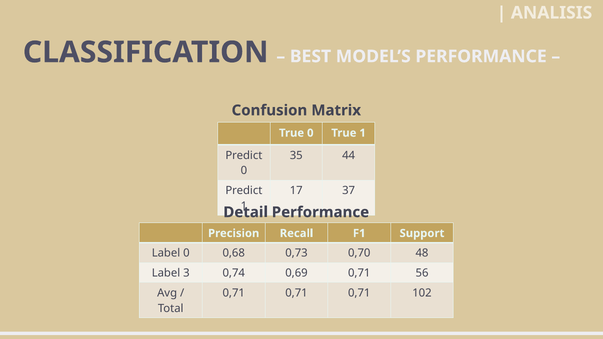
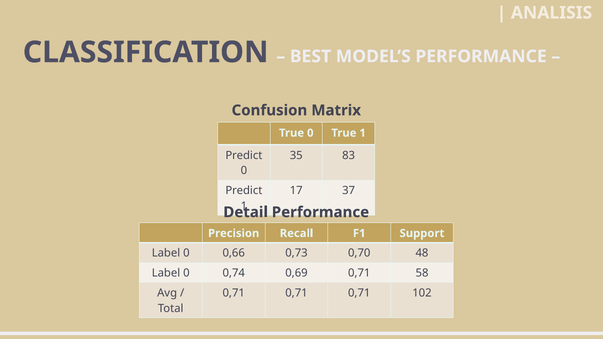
44: 44 -> 83
0,68: 0,68 -> 0,66
3 at (186, 273): 3 -> 0
56: 56 -> 58
